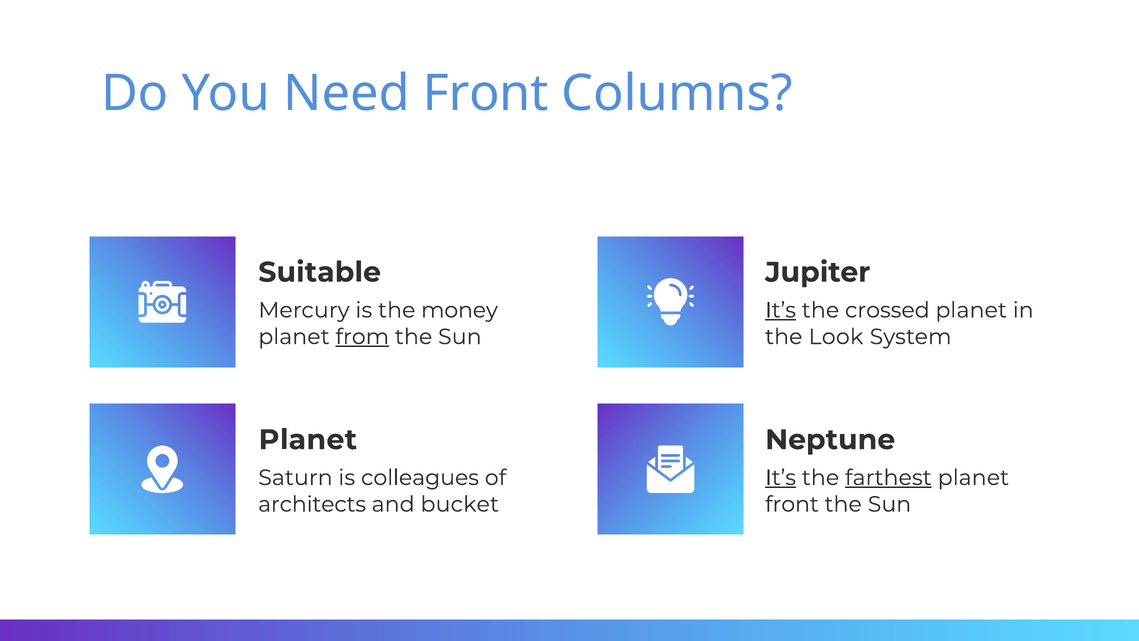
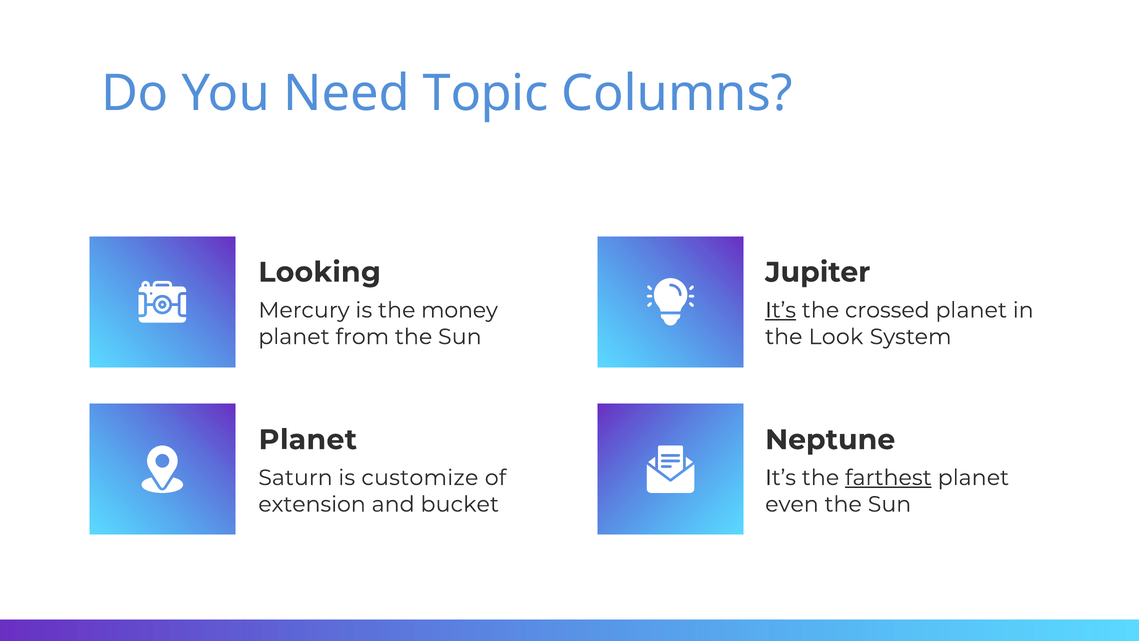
Need Front: Front -> Topic
Suitable: Suitable -> Looking
from underline: present -> none
colleagues: colleagues -> customize
It’s at (781, 478) underline: present -> none
architects: architects -> extension
front at (792, 504): front -> even
